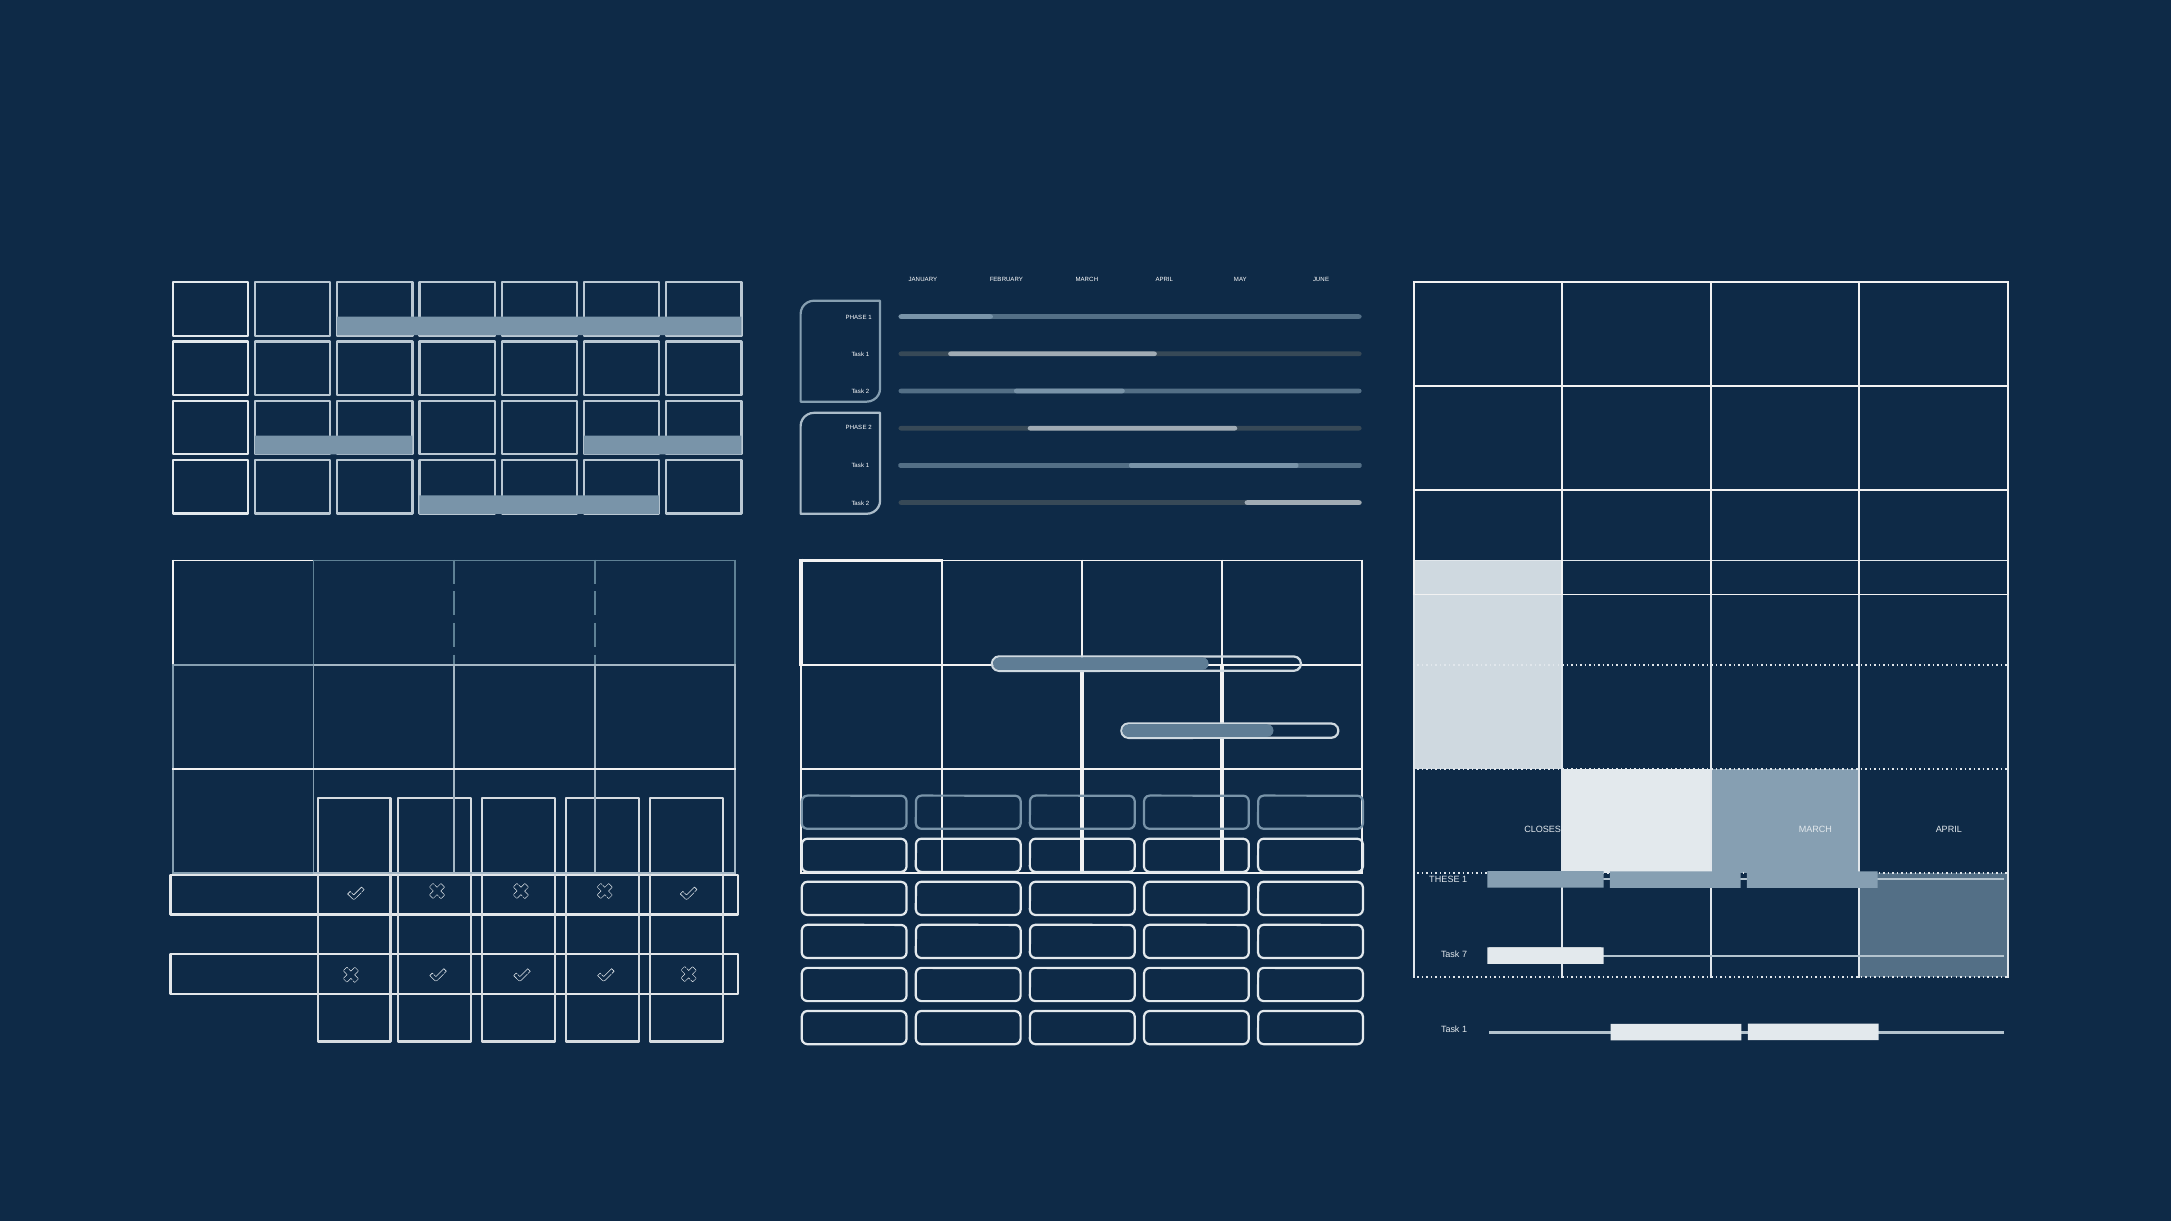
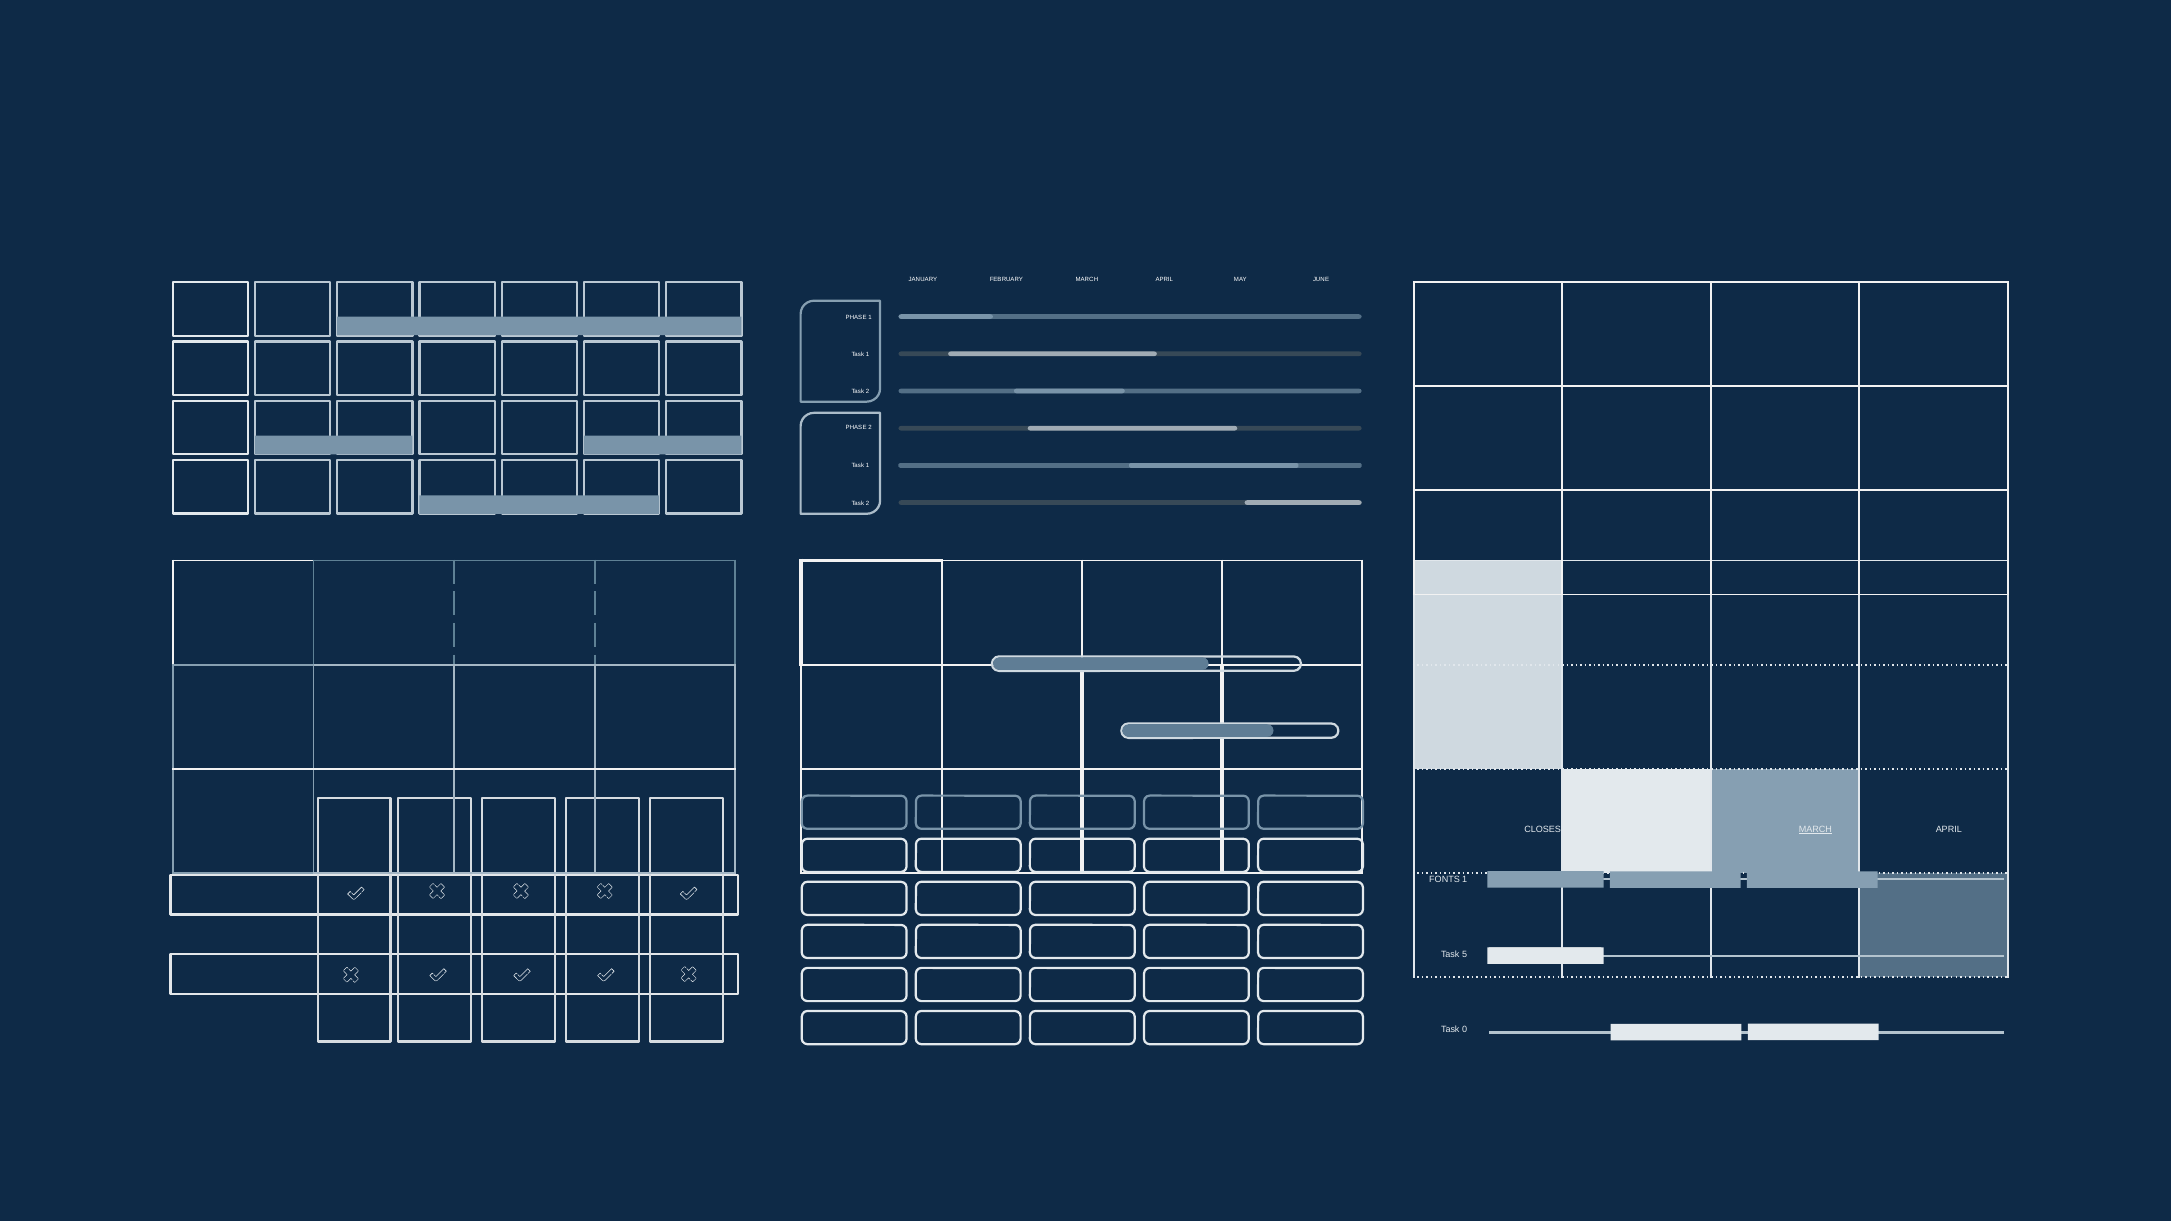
MARCH at (1815, 830) underline: none -> present
THESE: THESE -> FONTS
7: 7 -> 5
1 at (1465, 1030): 1 -> 0
